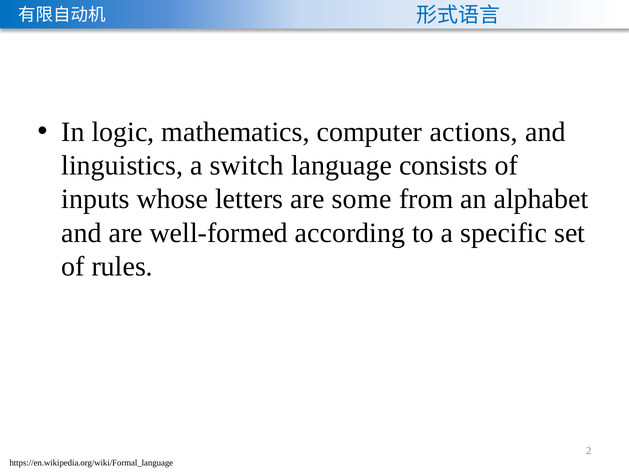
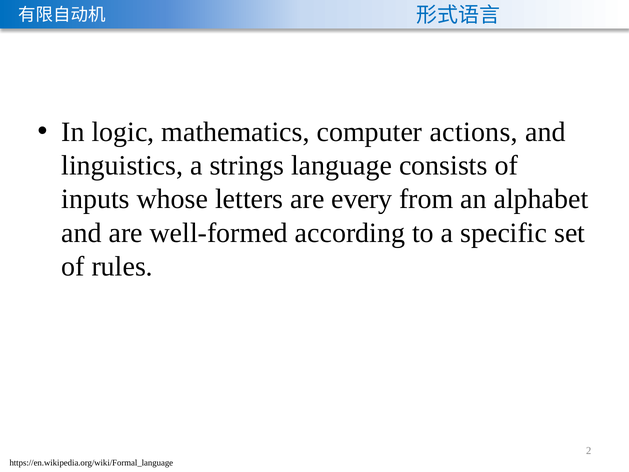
switch: switch -> strings
some: some -> every
